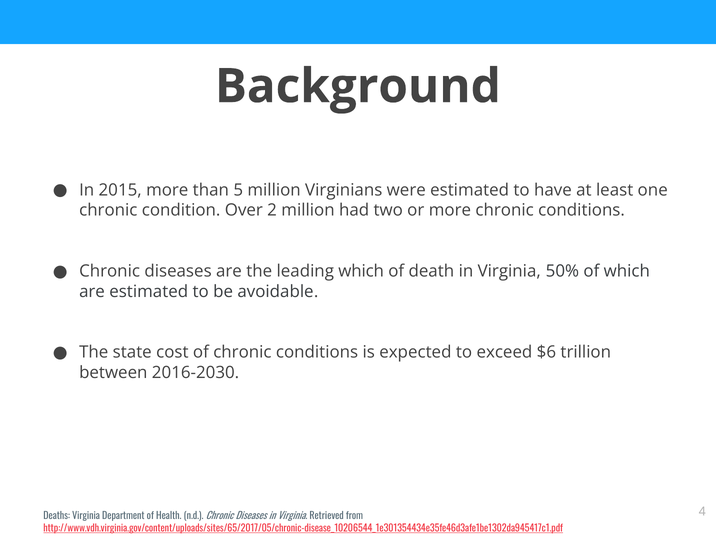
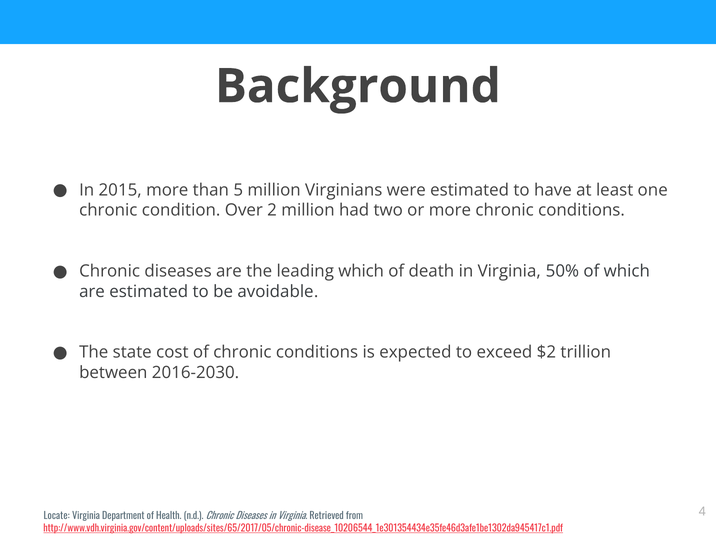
$6: $6 -> $2
Deaths: Deaths -> Locate
